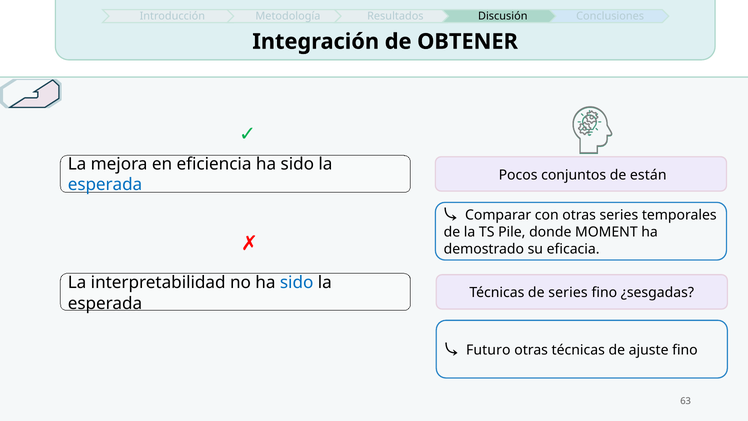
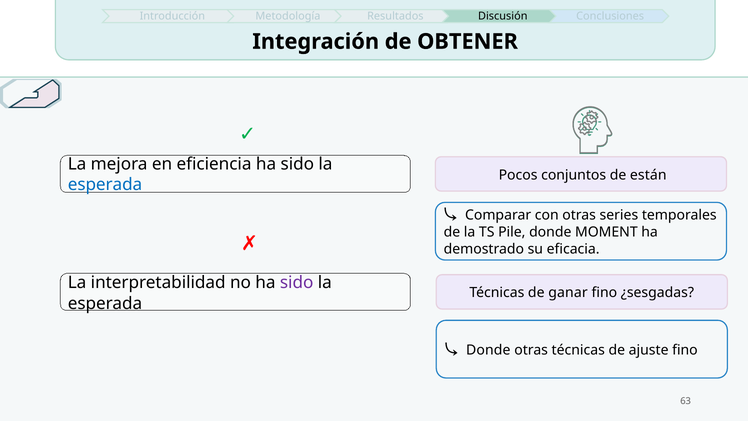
sido at (297, 283) colour: blue -> purple
de series: series -> ganar
Futuro at (488, 350): Futuro -> Donde
